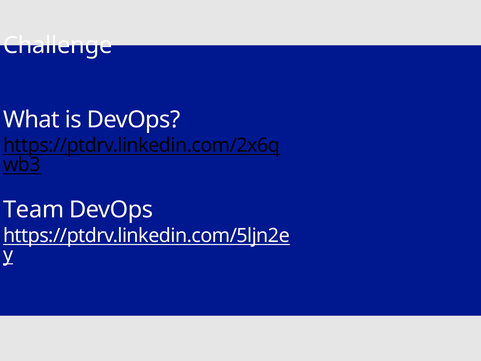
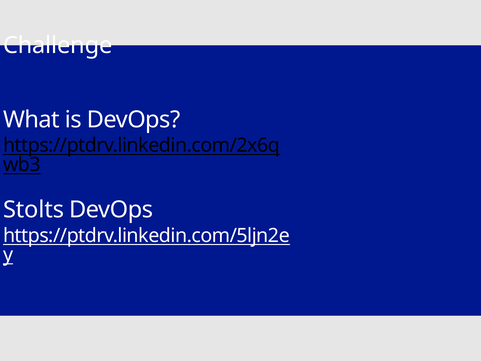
Team: Team -> Stolts
